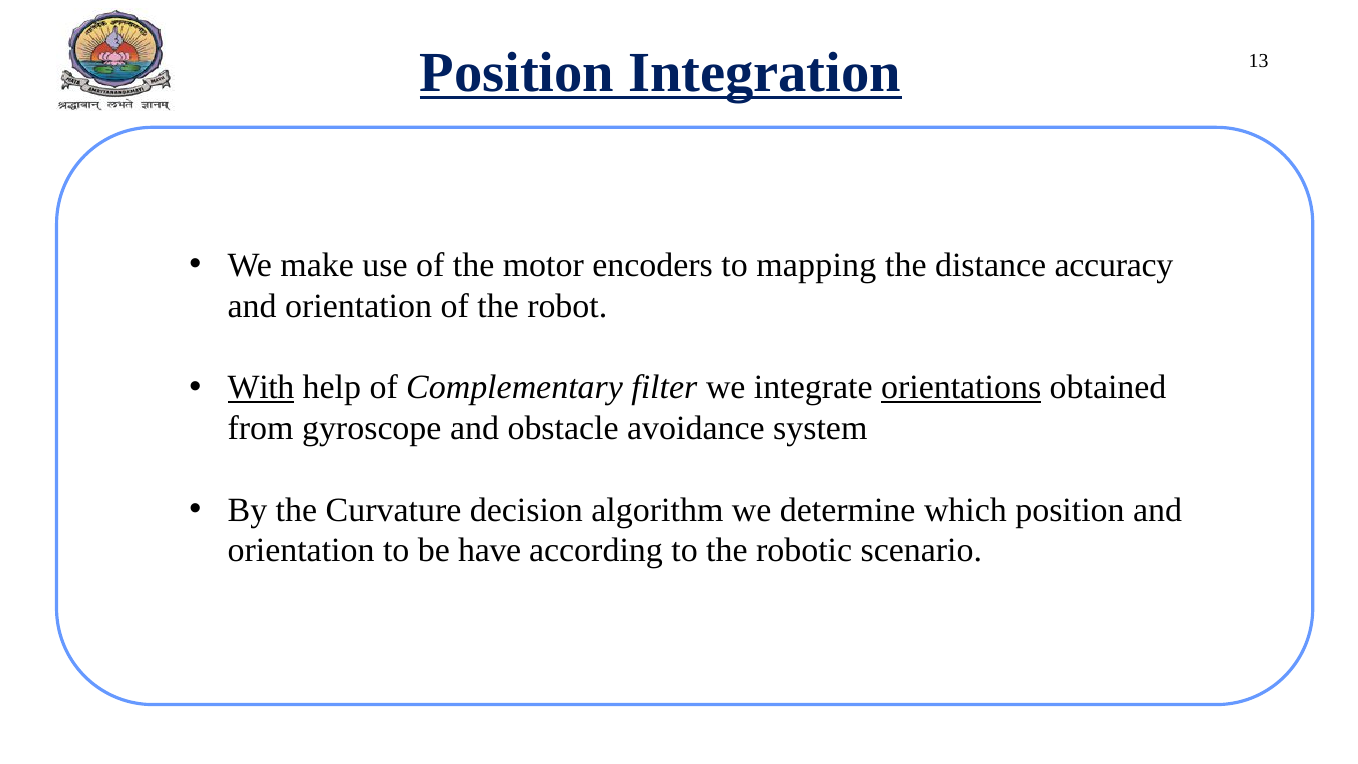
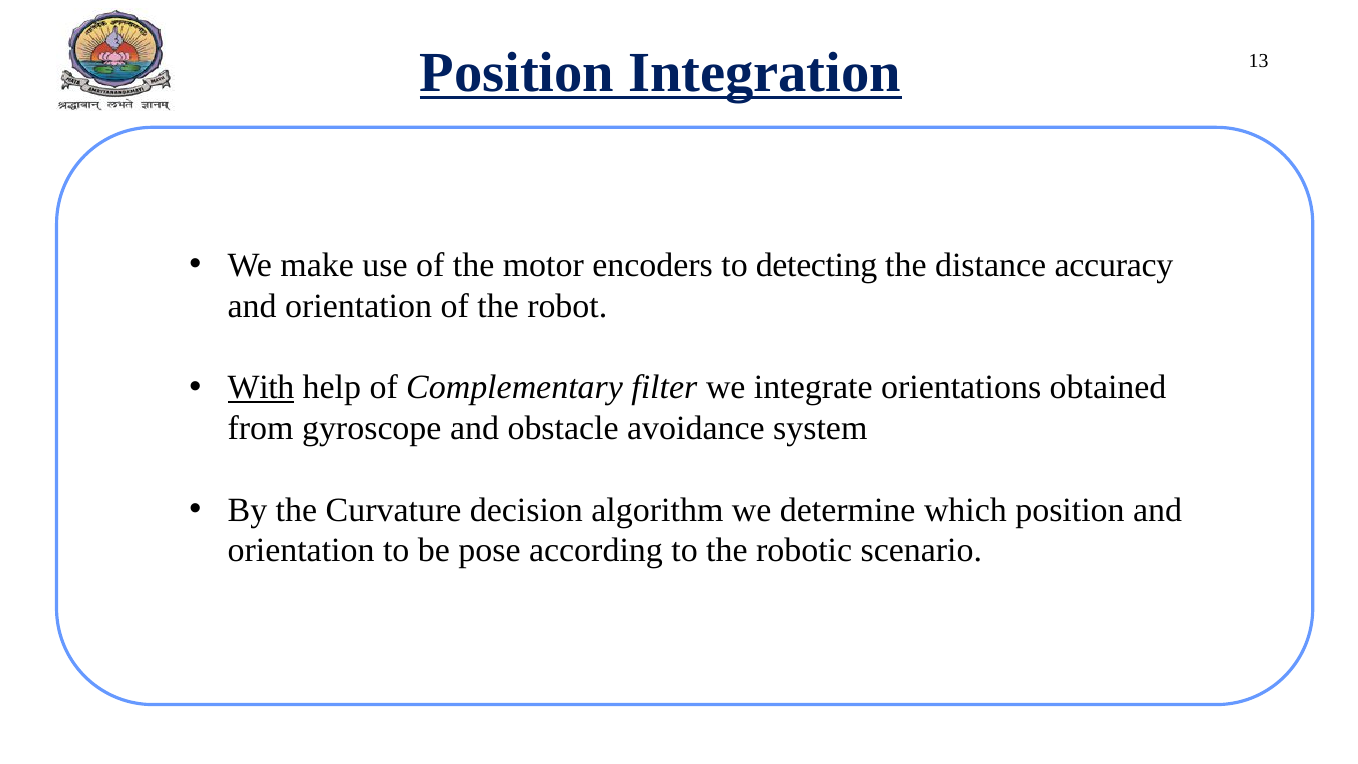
mapping: mapping -> detecting
orientations underline: present -> none
have: have -> pose
